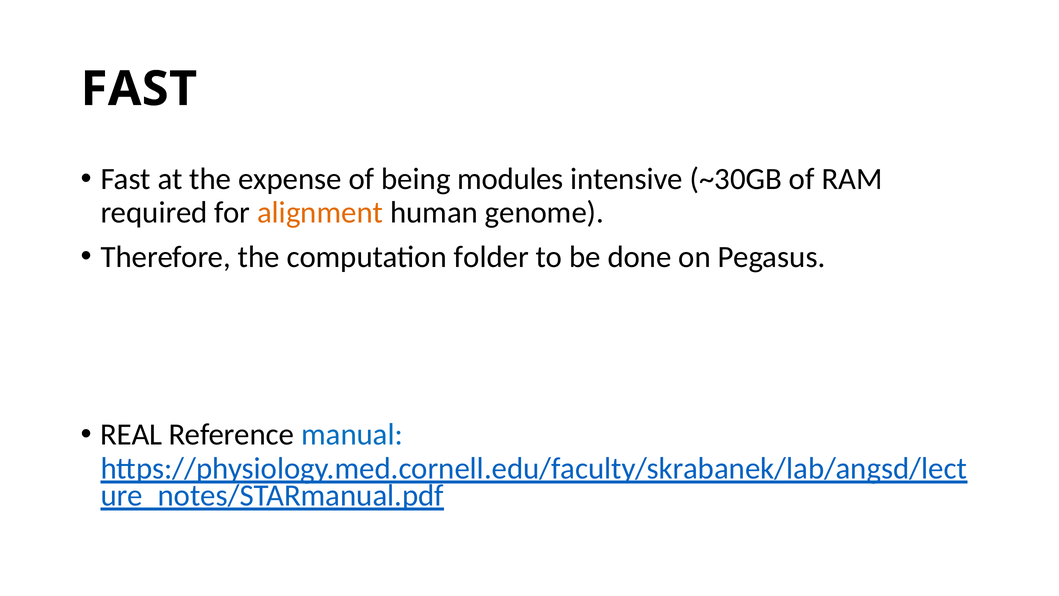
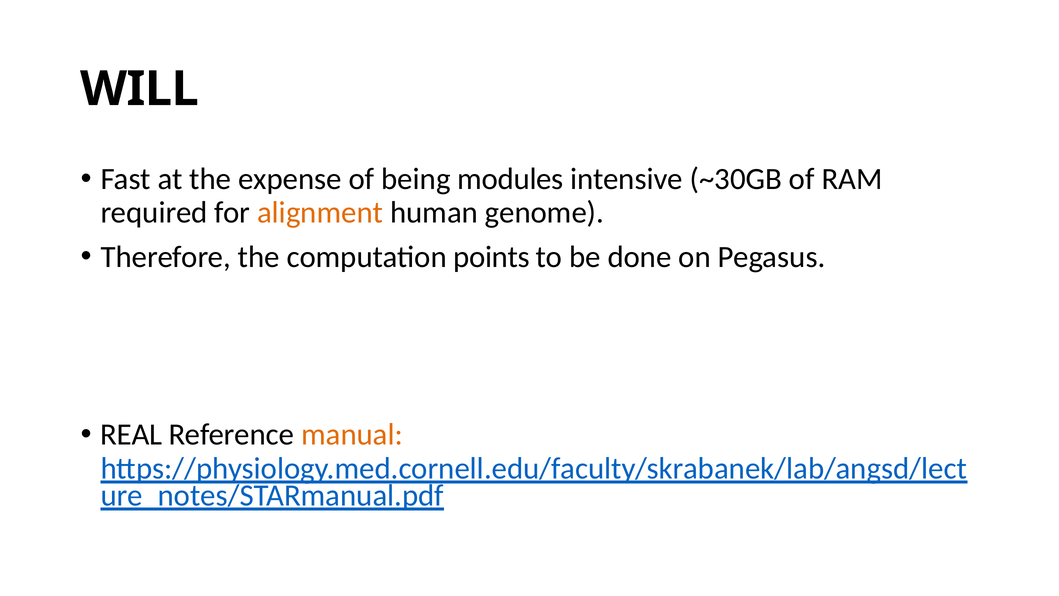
FAST at (139, 89): FAST -> WILL
folder: folder -> points
manual colour: blue -> orange
